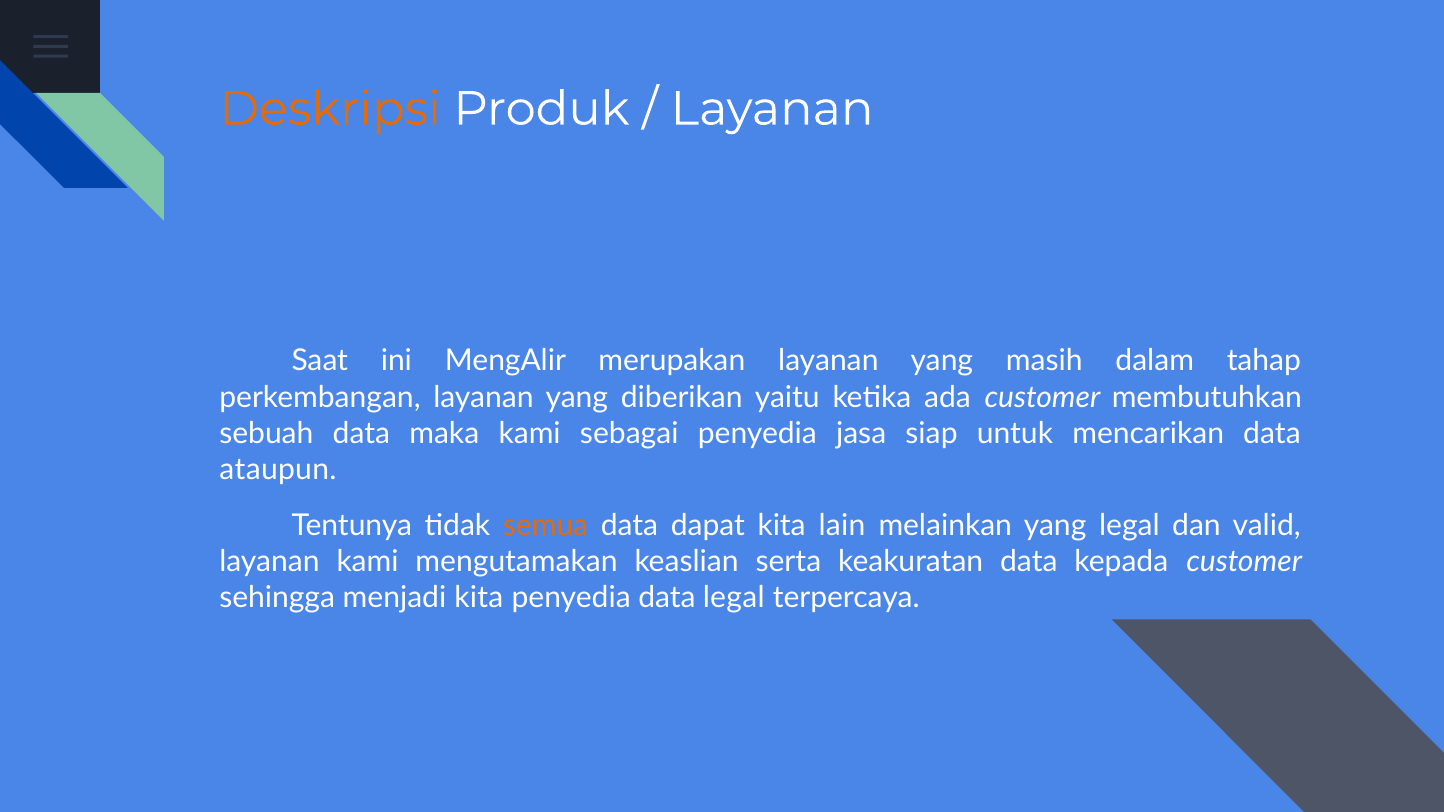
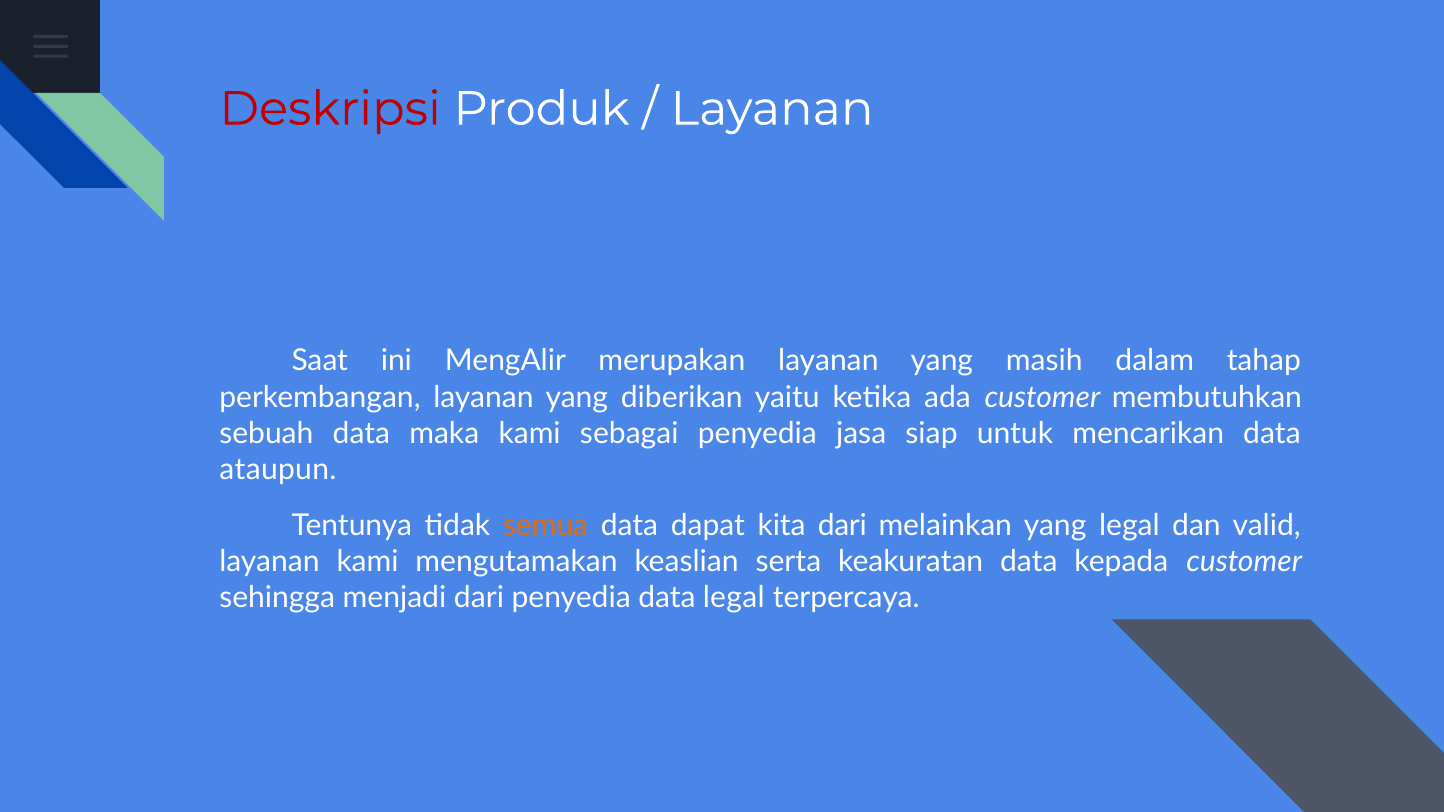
Deskripsi colour: orange -> red
kita lain: lain -> dari
menjadi kita: kita -> dari
